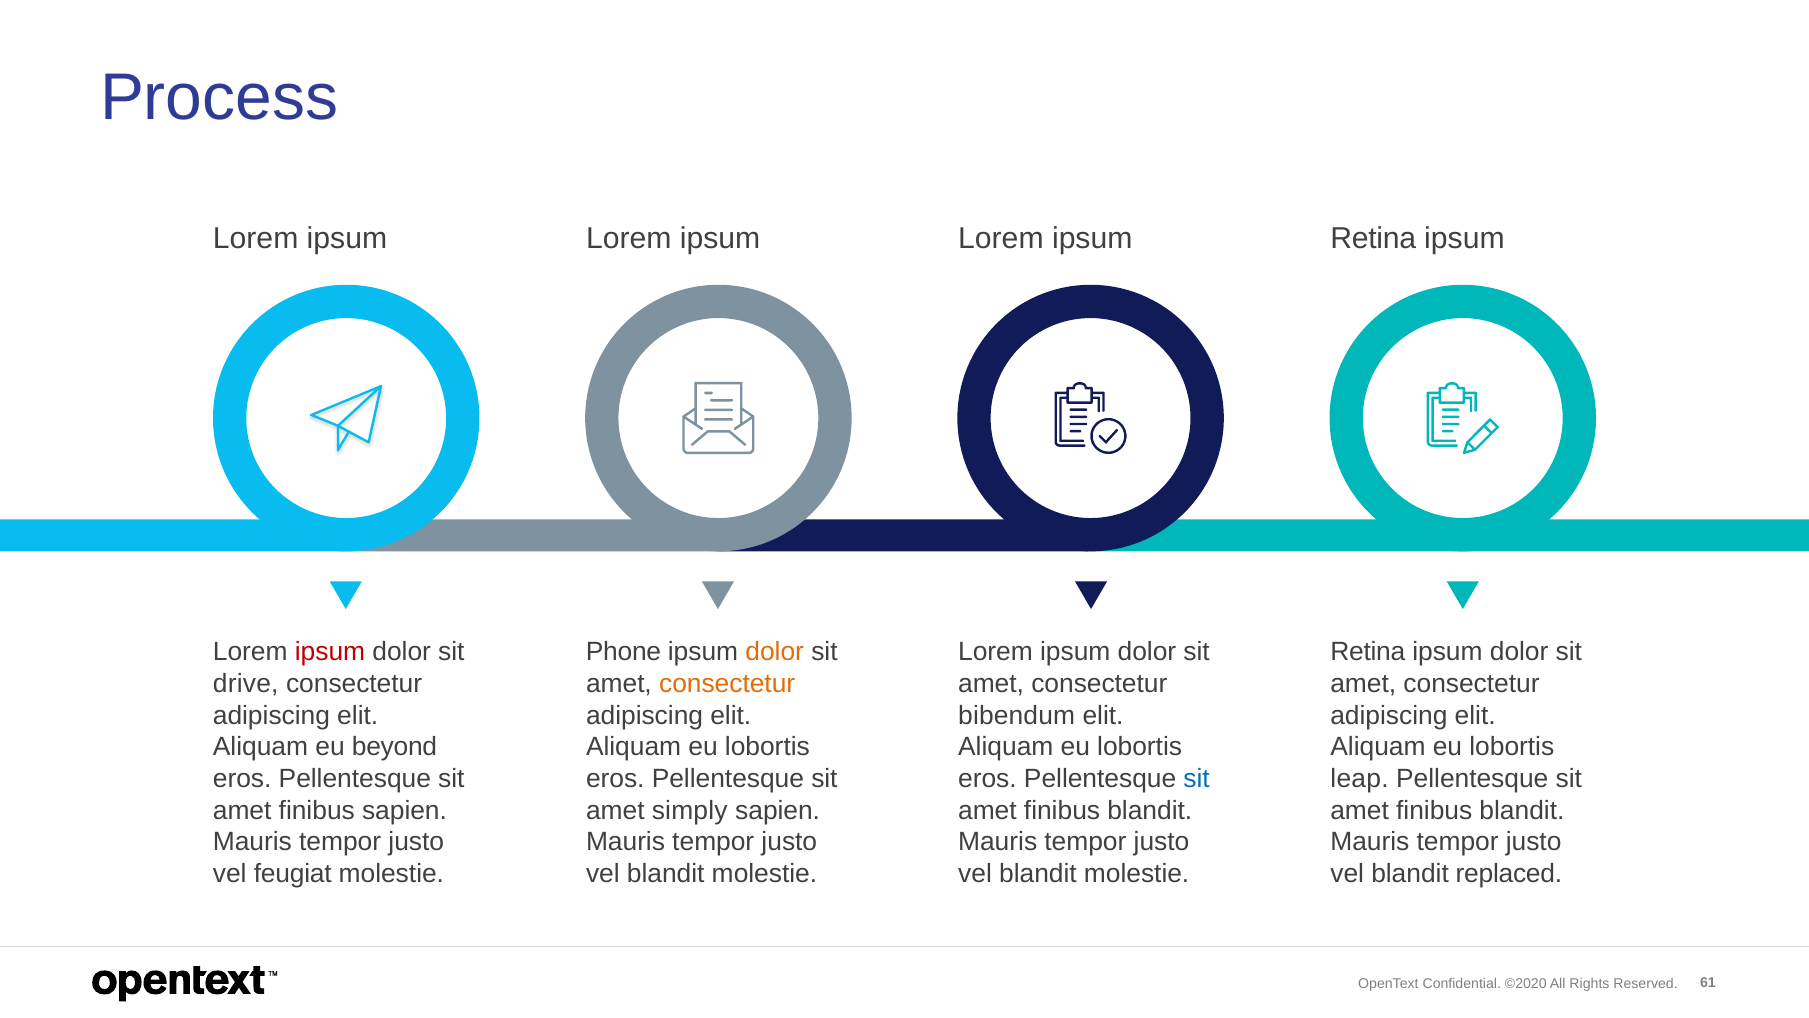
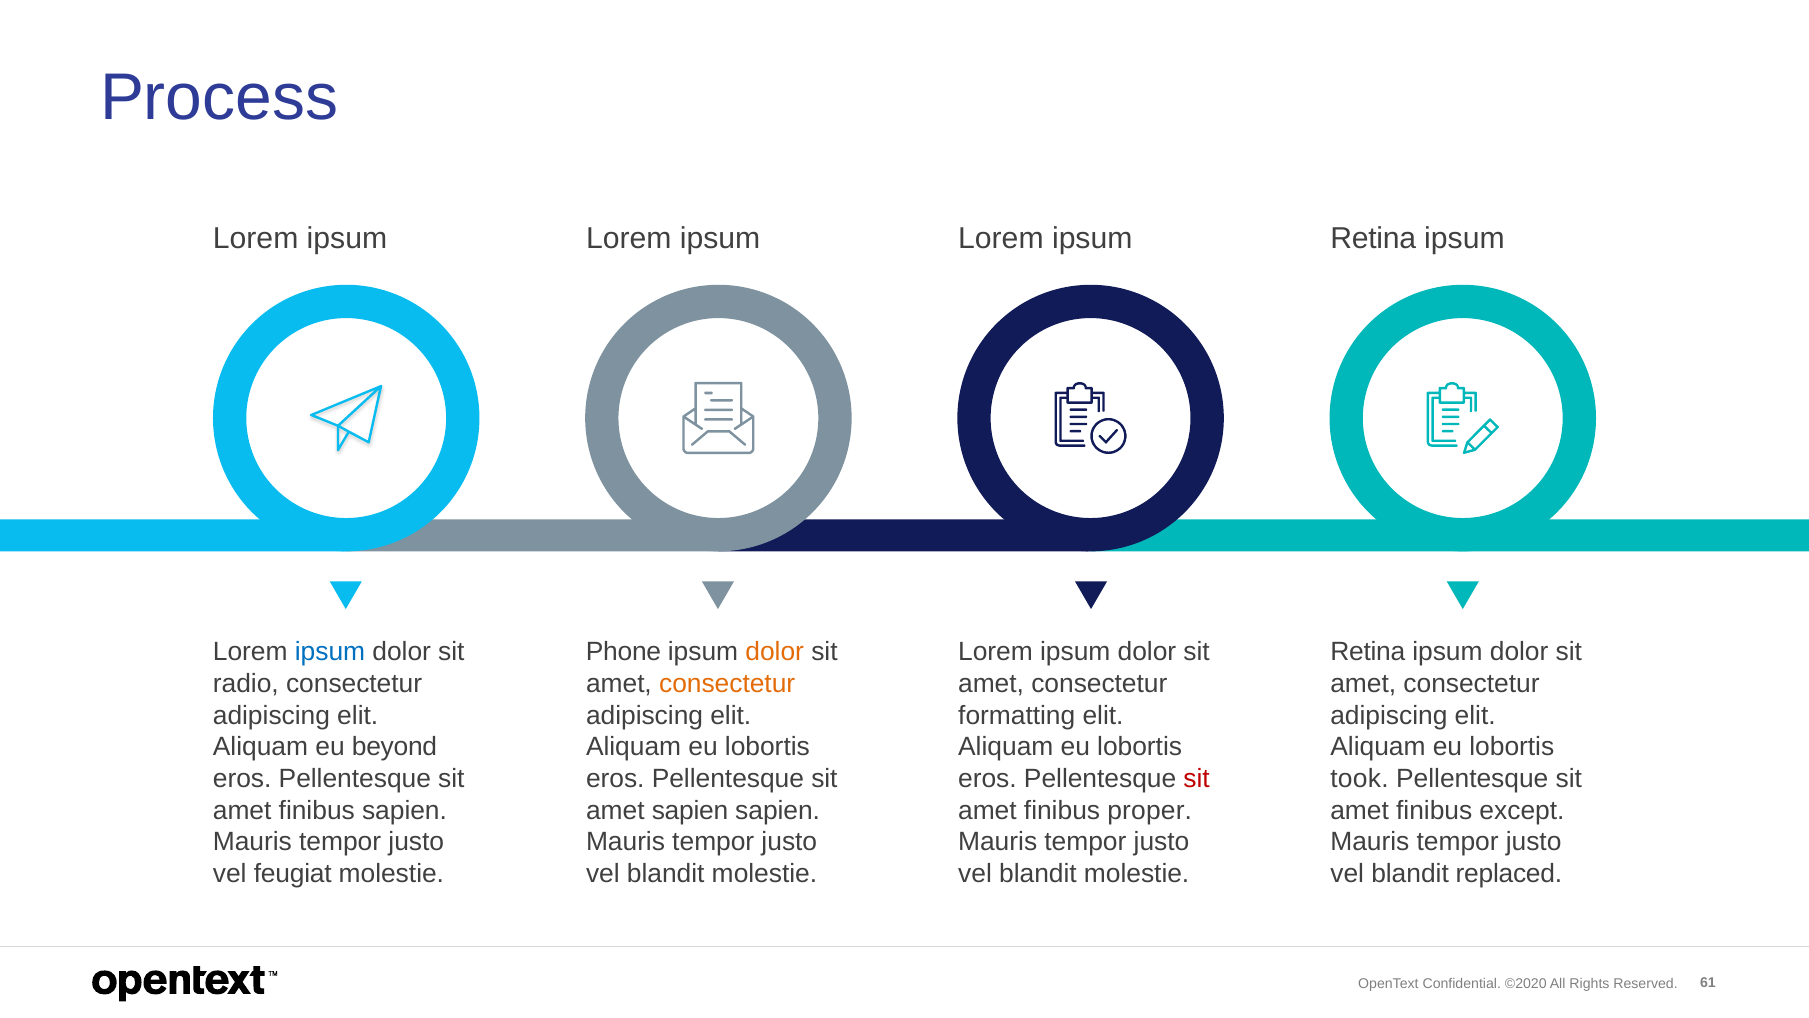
ipsum at (330, 652) colour: red -> blue
drive: drive -> radio
bibendum: bibendum -> formatting
sit at (1197, 778) colour: blue -> red
leap: leap -> took
amet simply: simply -> sapien
blandit at (1150, 810): blandit -> proper
blandit at (1522, 810): blandit -> except
